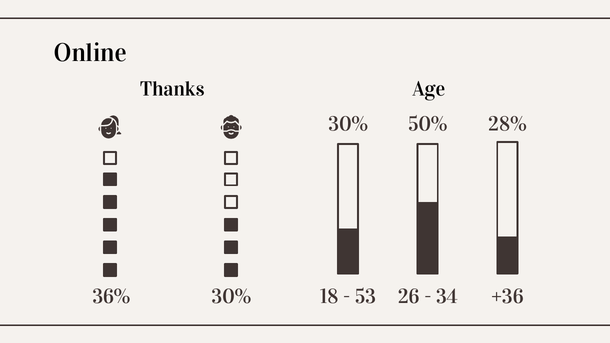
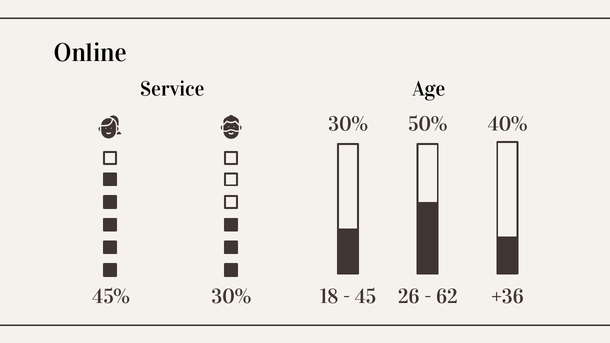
Thanks: Thanks -> Service
28%: 28% -> 40%
36%: 36% -> 45%
53: 53 -> 45
34: 34 -> 62
